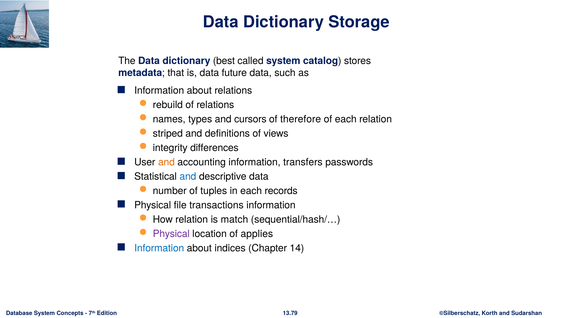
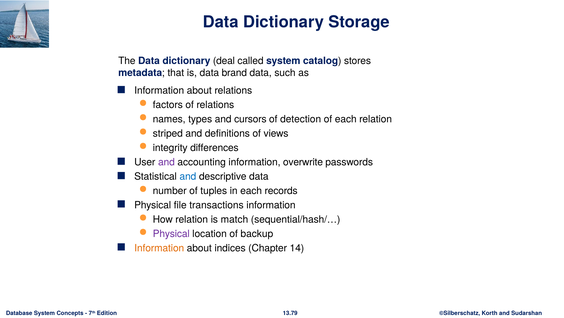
best: best -> deal
future: future -> brand
rebuild: rebuild -> factors
therefore: therefore -> detection
and at (166, 162) colour: orange -> purple
transfers: transfers -> overwrite
applies: applies -> backup
Information at (159, 248) colour: blue -> orange
